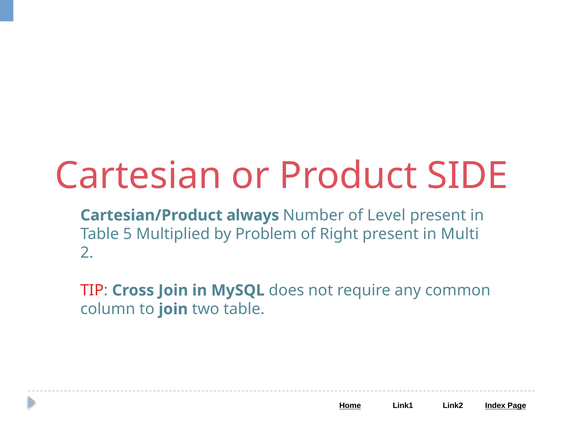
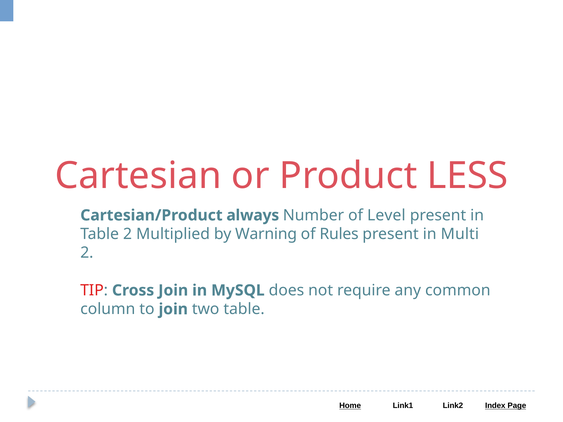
SIDE: SIDE -> LESS
Table 5: 5 -> 2
Problem: Problem -> Warning
Right: Right -> Rules
